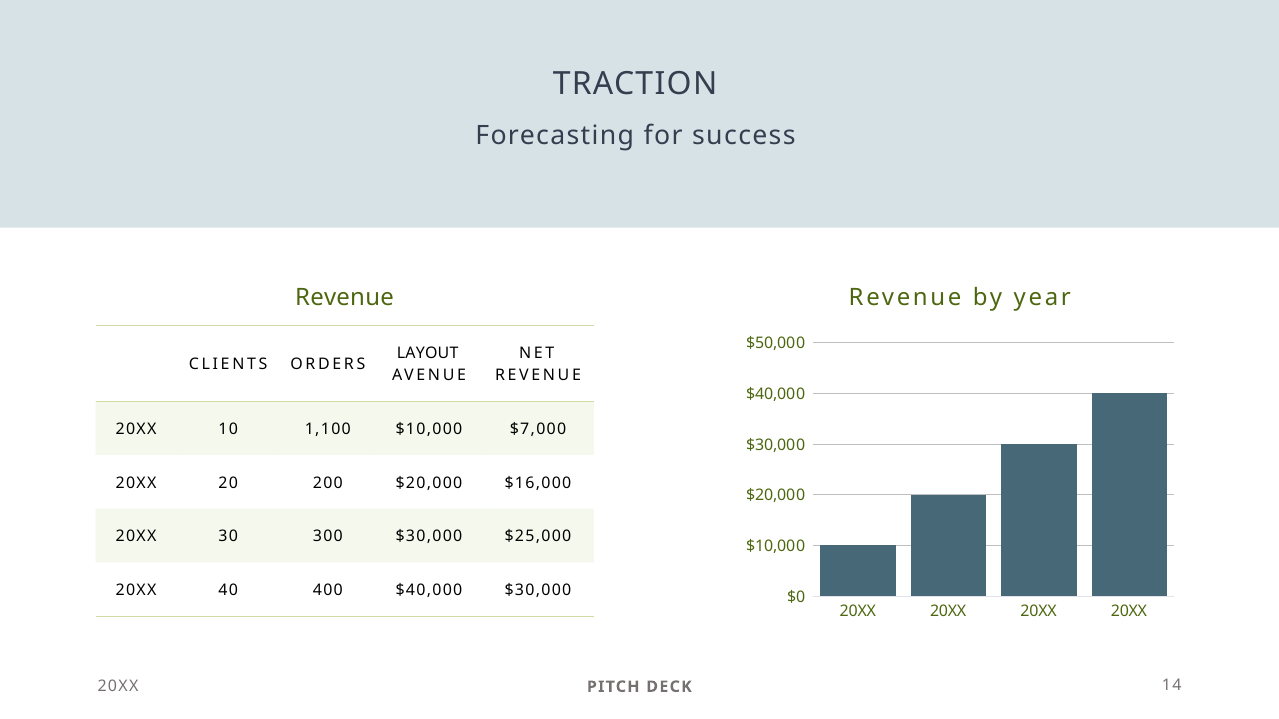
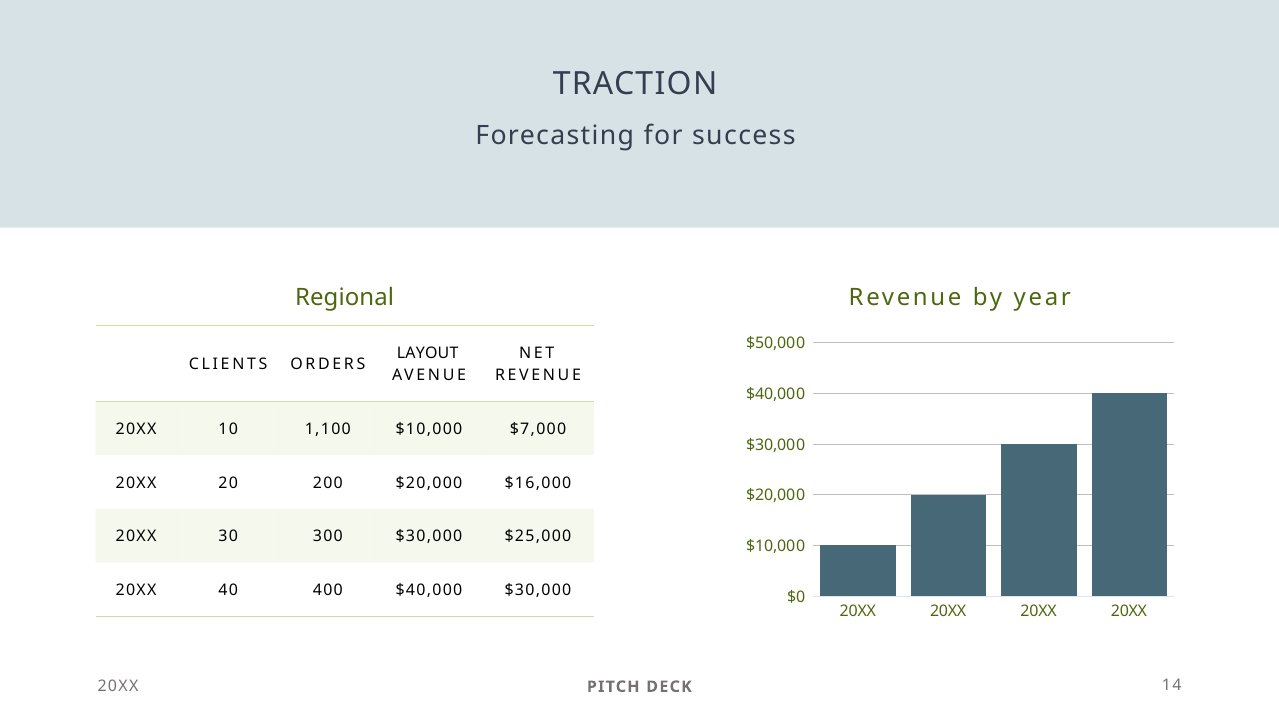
Revenue at (344, 298): Revenue -> Regional
